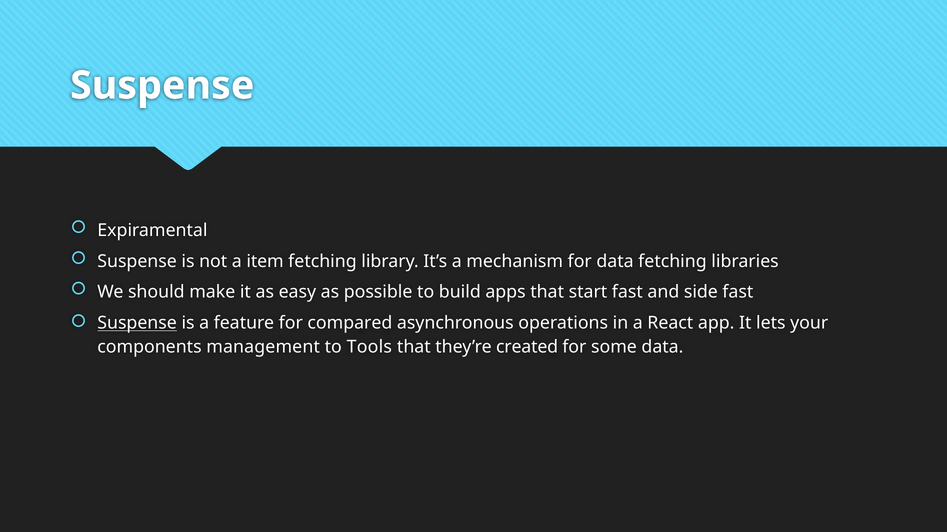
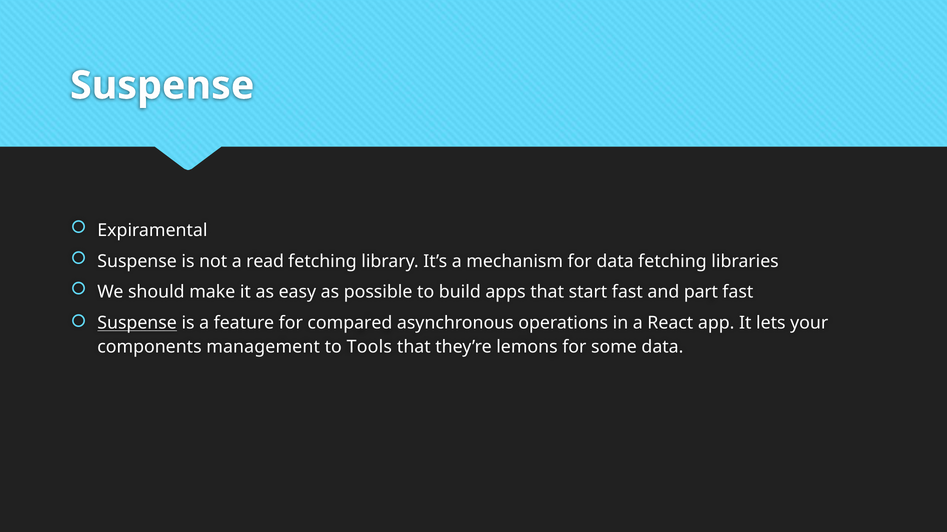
item: item -> read
side: side -> part
created: created -> lemons
